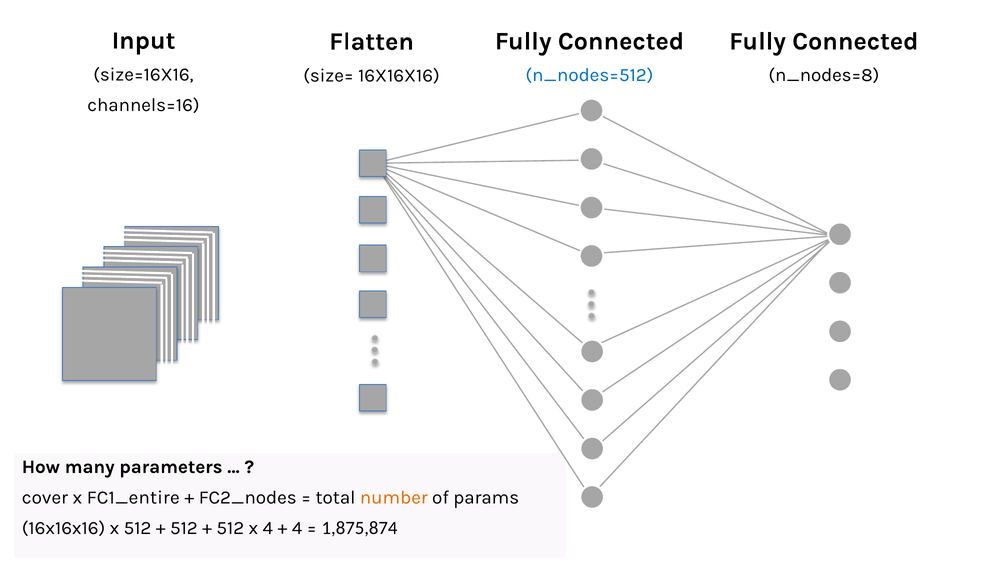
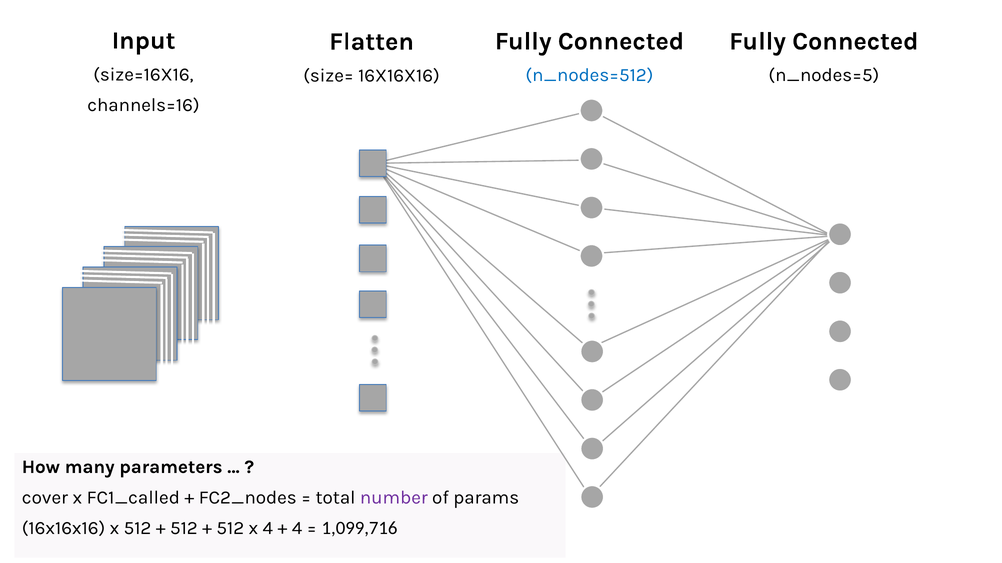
n_nodes=8: n_nodes=8 -> n_nodes=5
FC1_entire: FC1_entire -> FC1_called
number colour: orange -> purple
1,875,874: 1,875,874 -> 1,099,716
